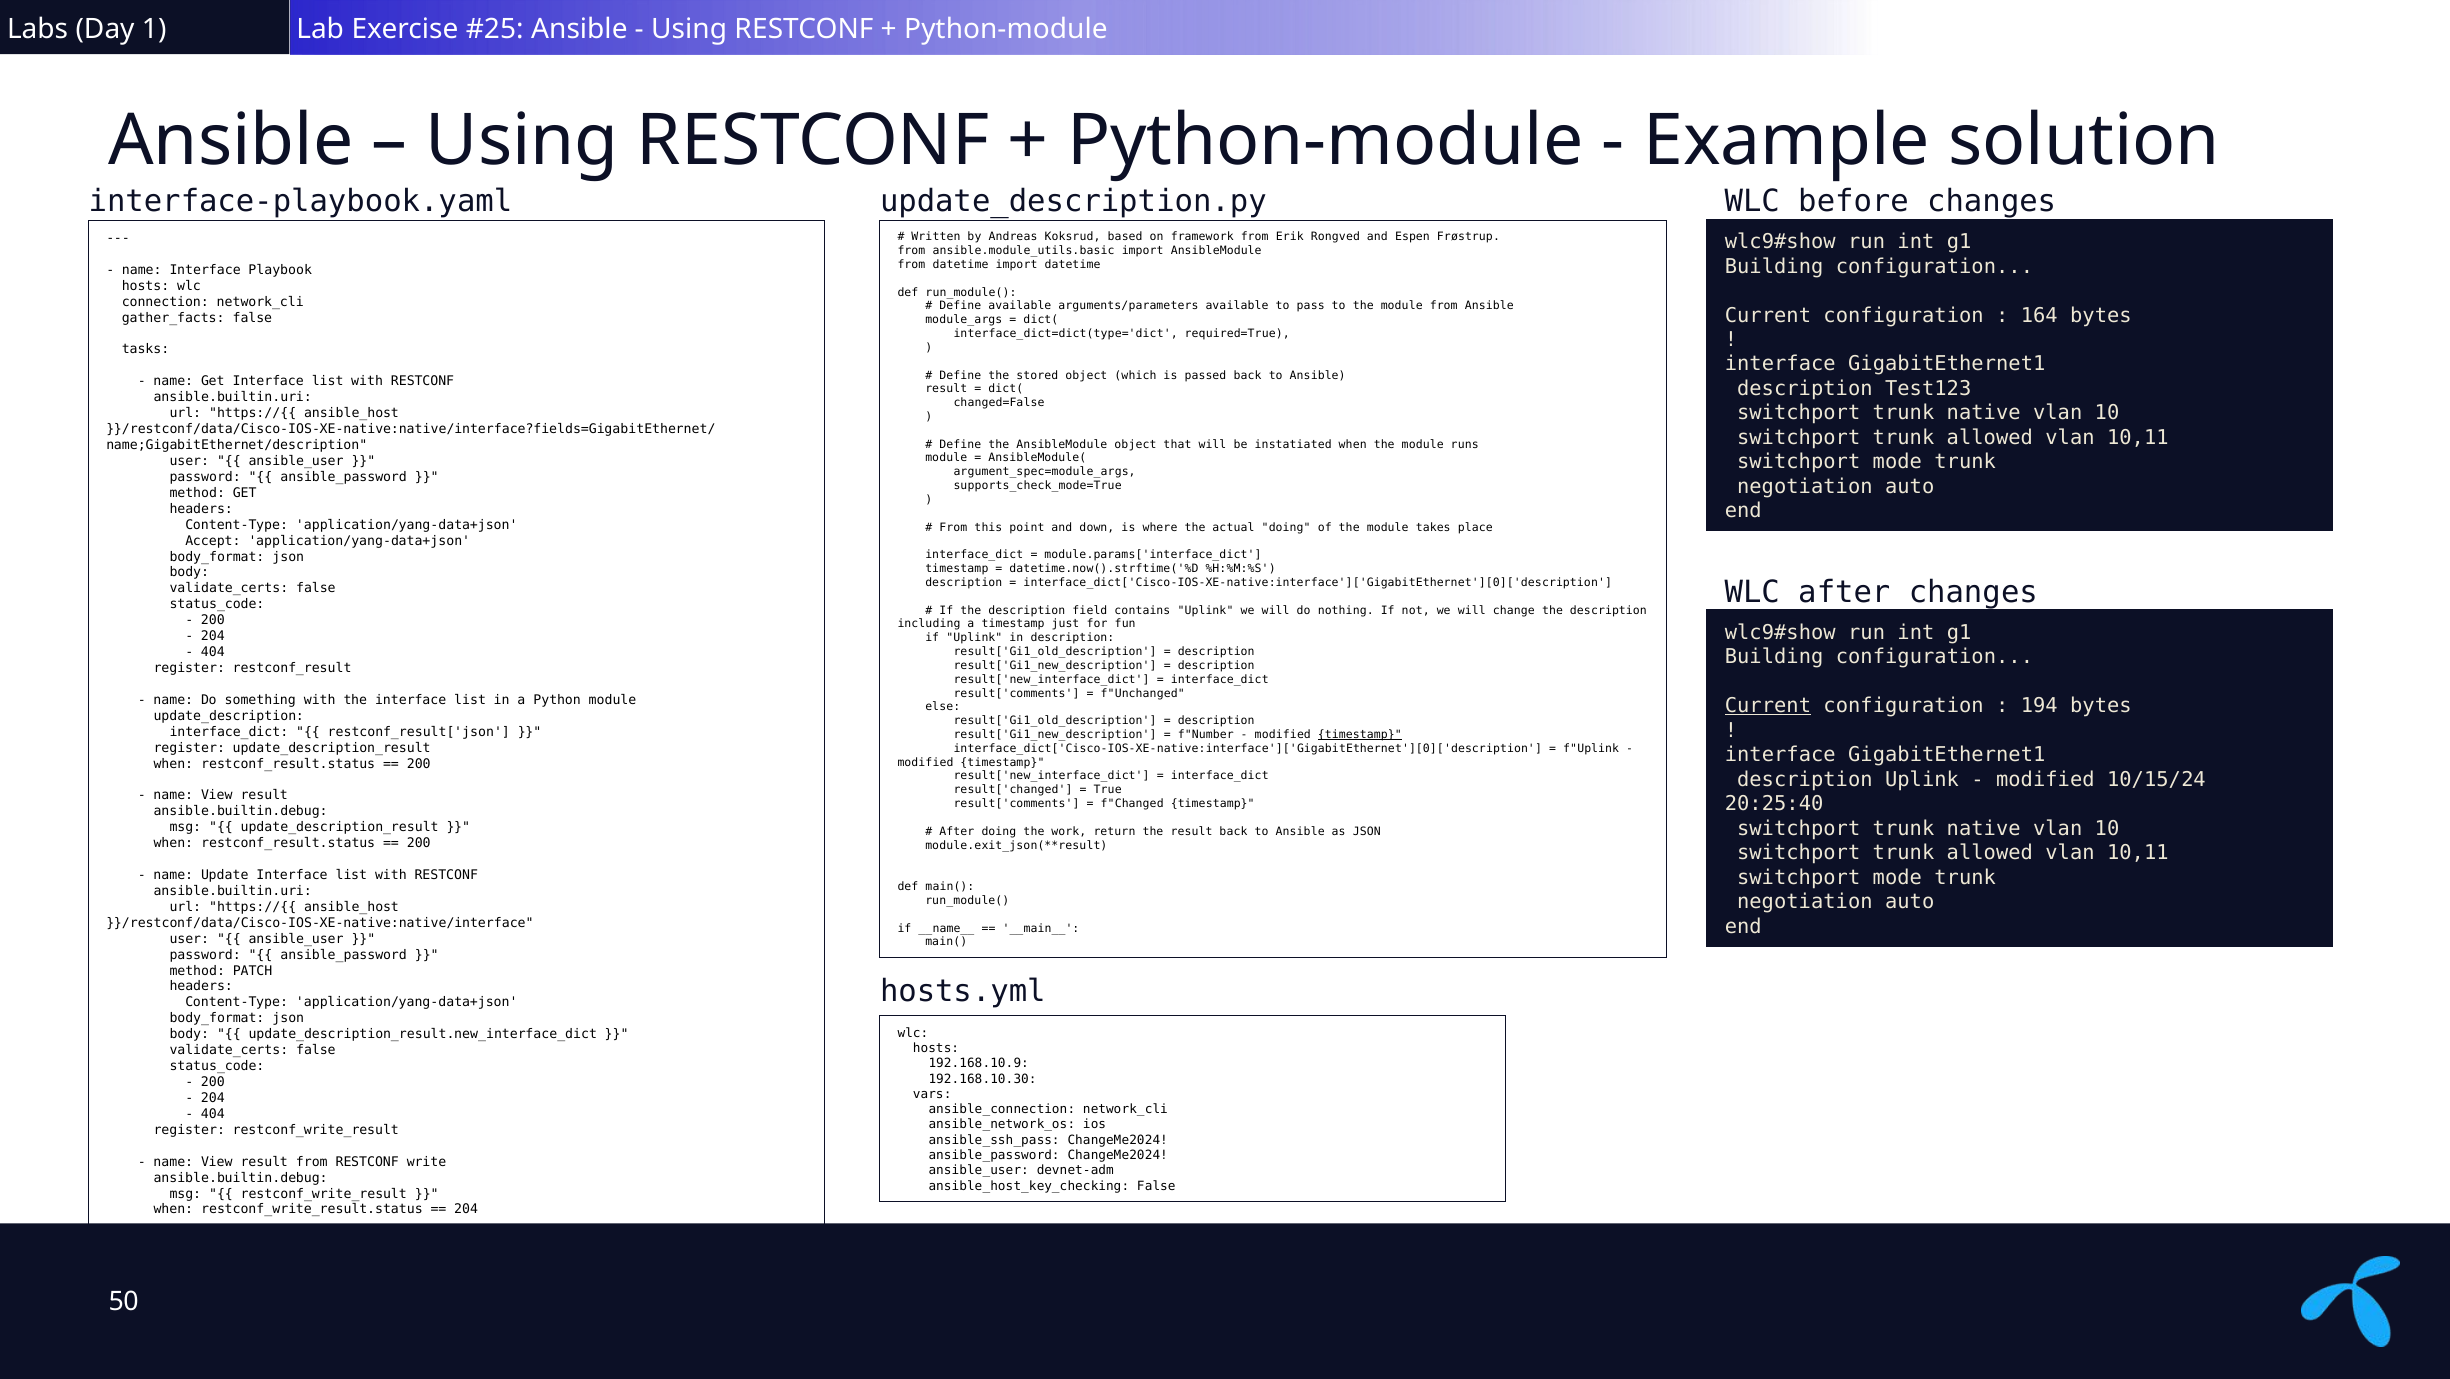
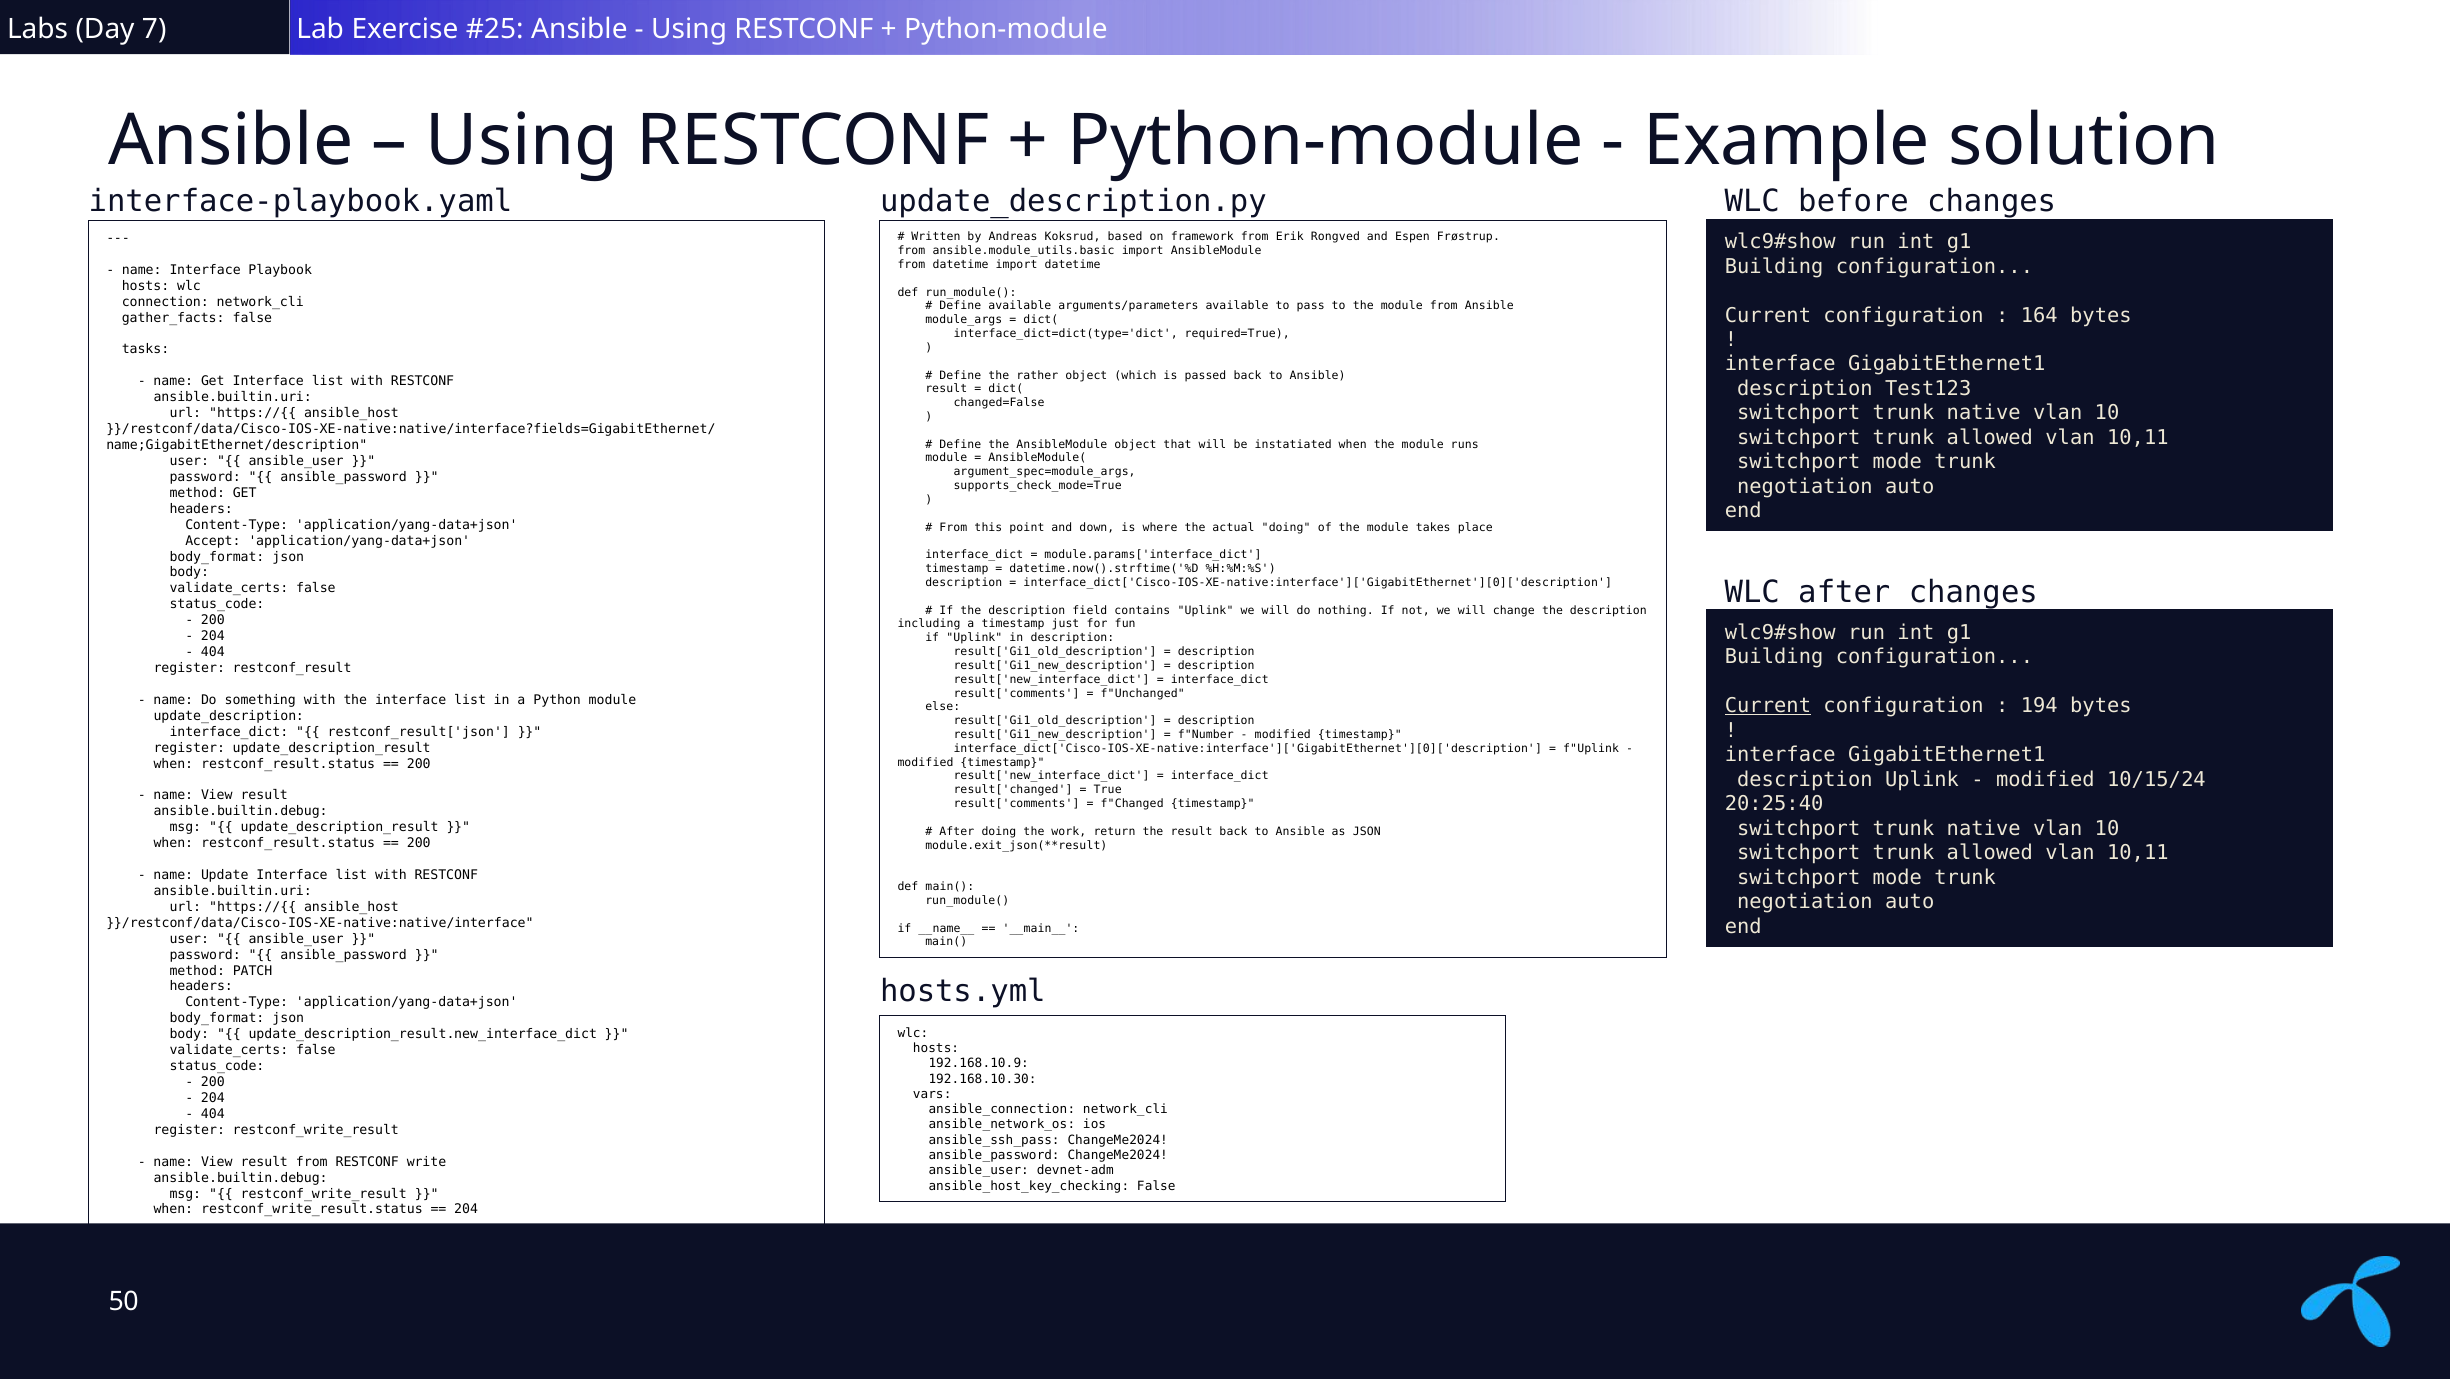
1: 1 -> 7
stored: stored -> rather
timestamp at (1360, 734) underline: present -> none
